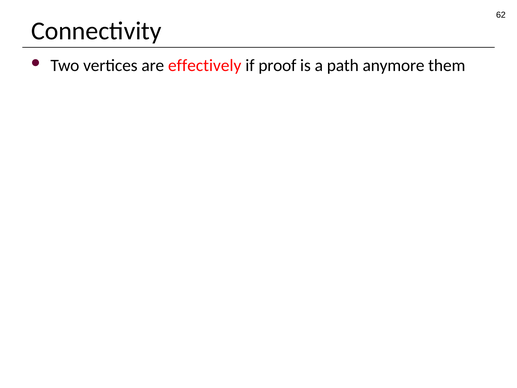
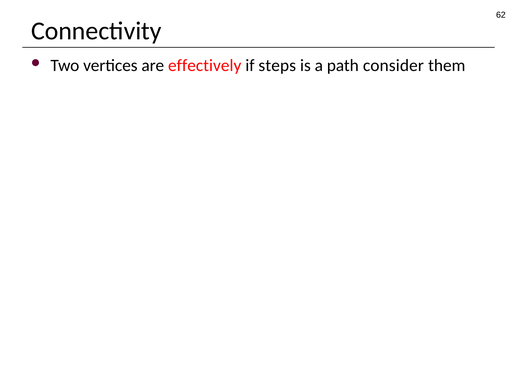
proof: proof -> steps
anymore: anymore -> consider
